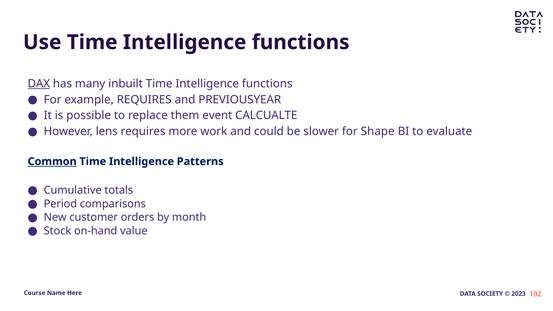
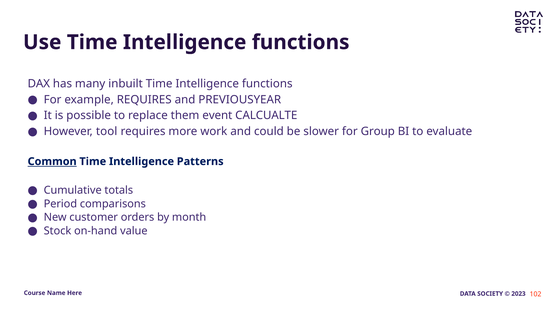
DAX underline: present -> none
lens: lens -> tool
Shape: Shape -> Group
